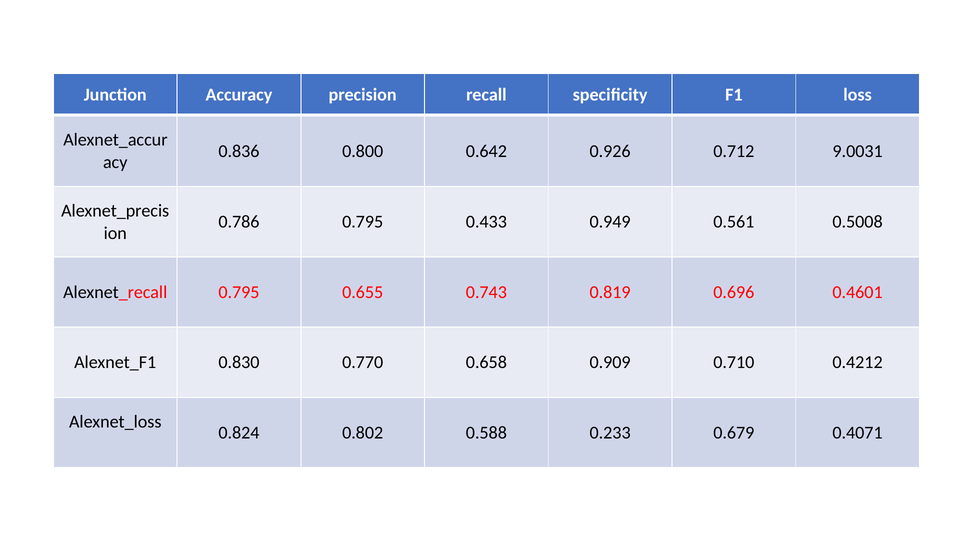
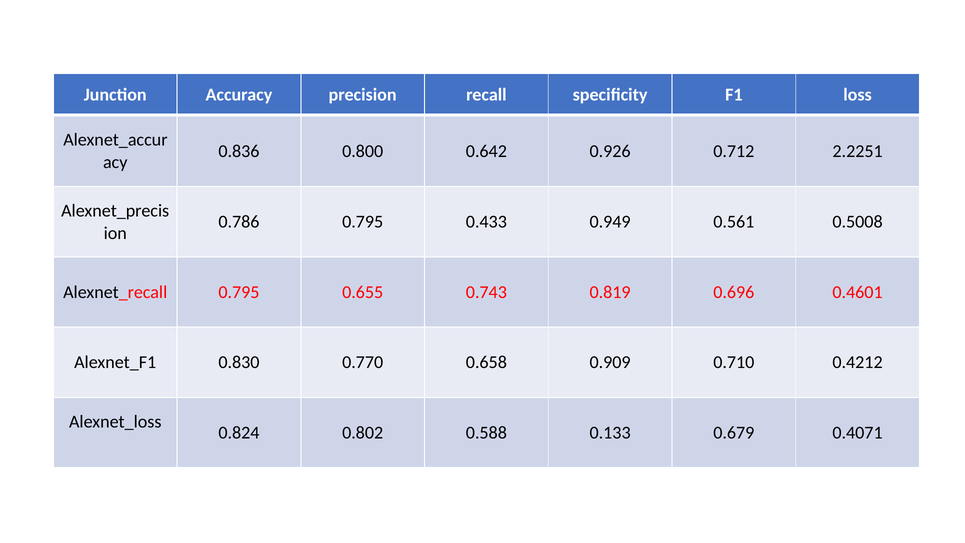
9.0031: 9.0031 -> 2.2251
0.233: 0.233 -> 0.133
